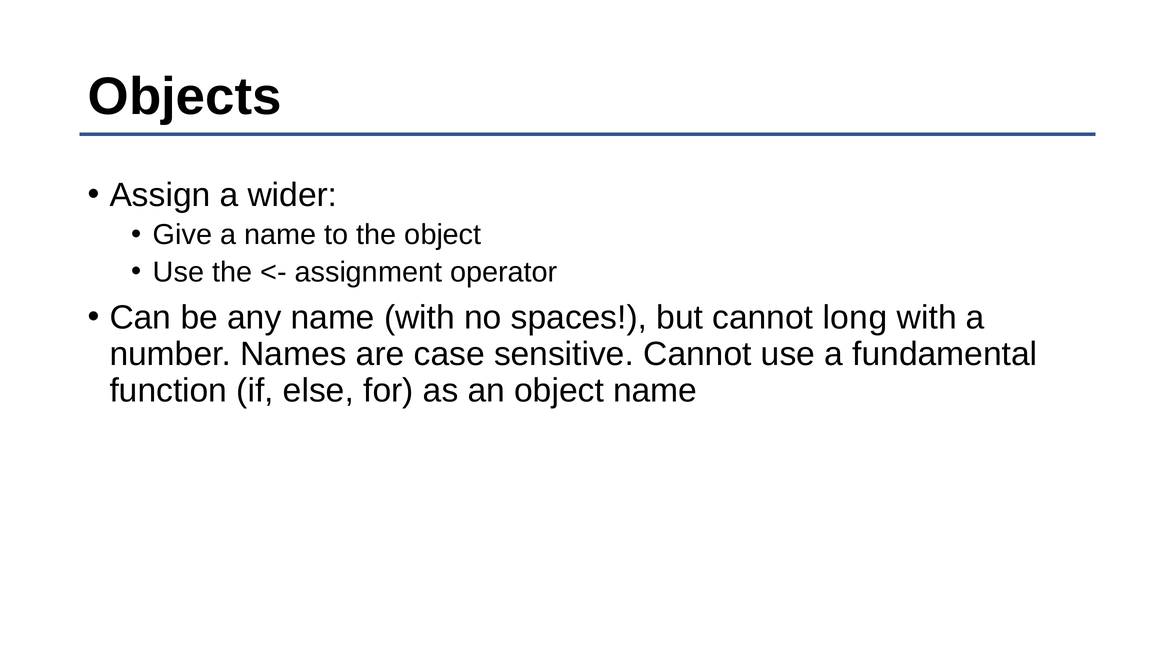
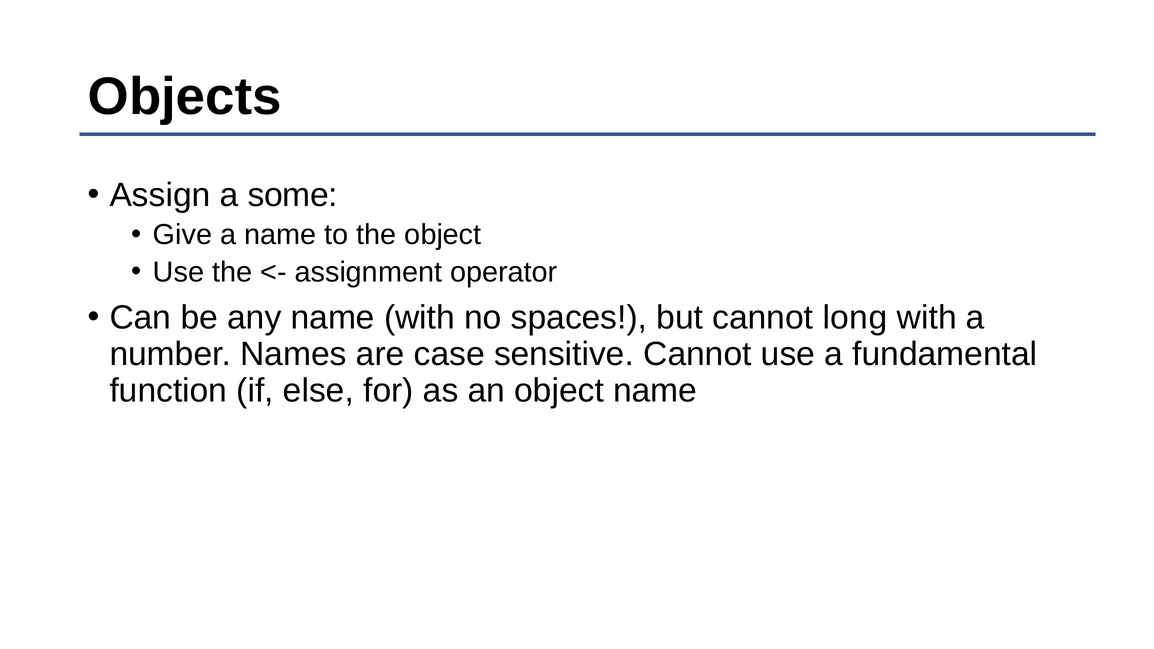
wider: wider -> some
